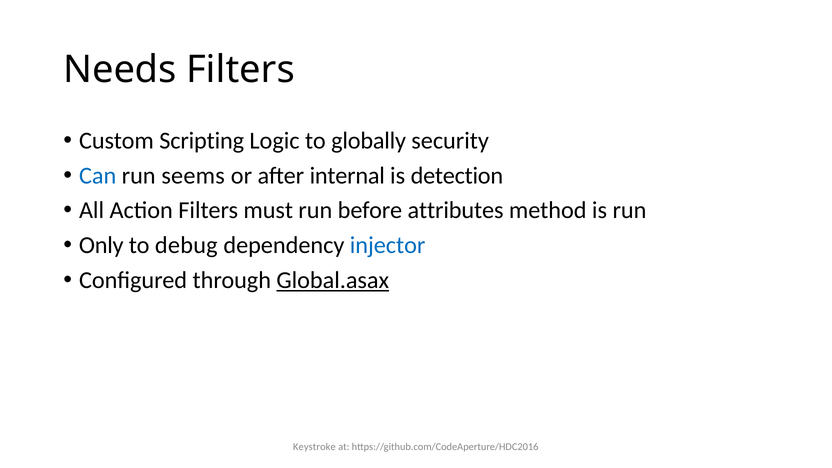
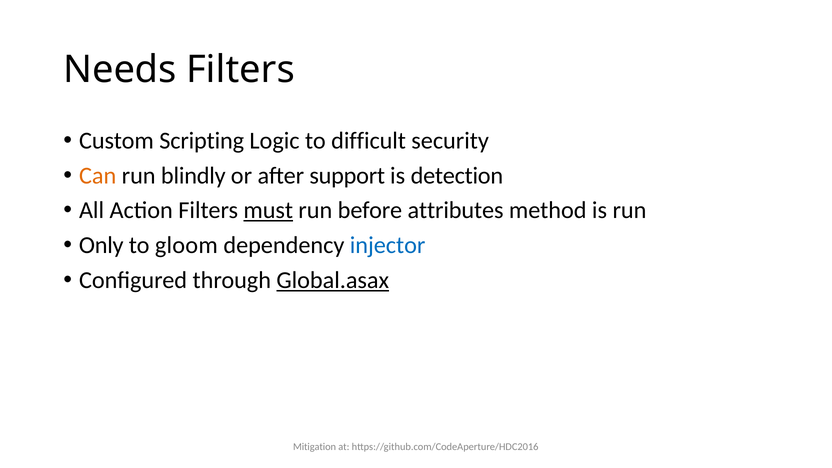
globally: globally -> difficult
Can colour: blue -> orange
seems: seems -> blindly
internal: internal -> support
must underline: none -> present
debug: debug -> gloom
Keystroke: Keystroke -> Mitigation
